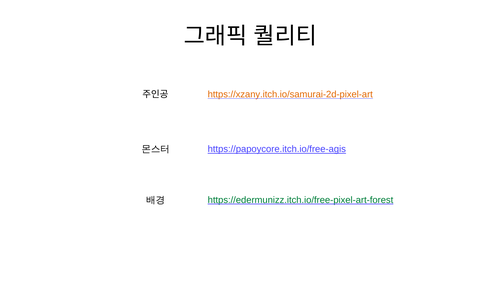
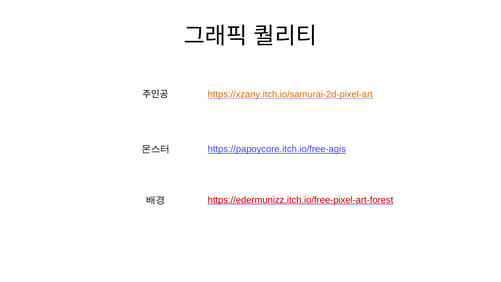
https://edermunizz.itch.io/free-pixel-art-forest colour: green -> red
